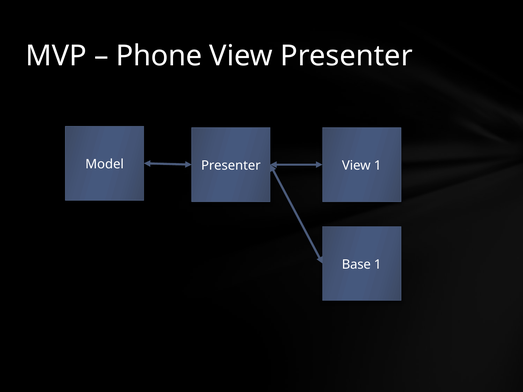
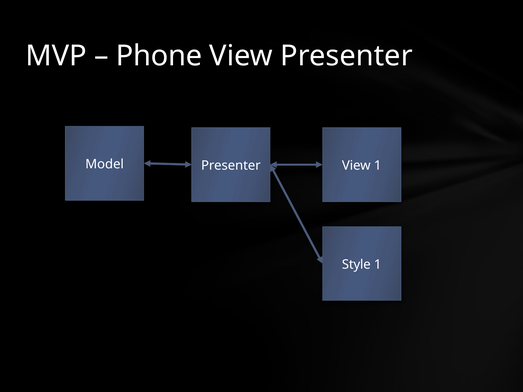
Base: Base -> Style
